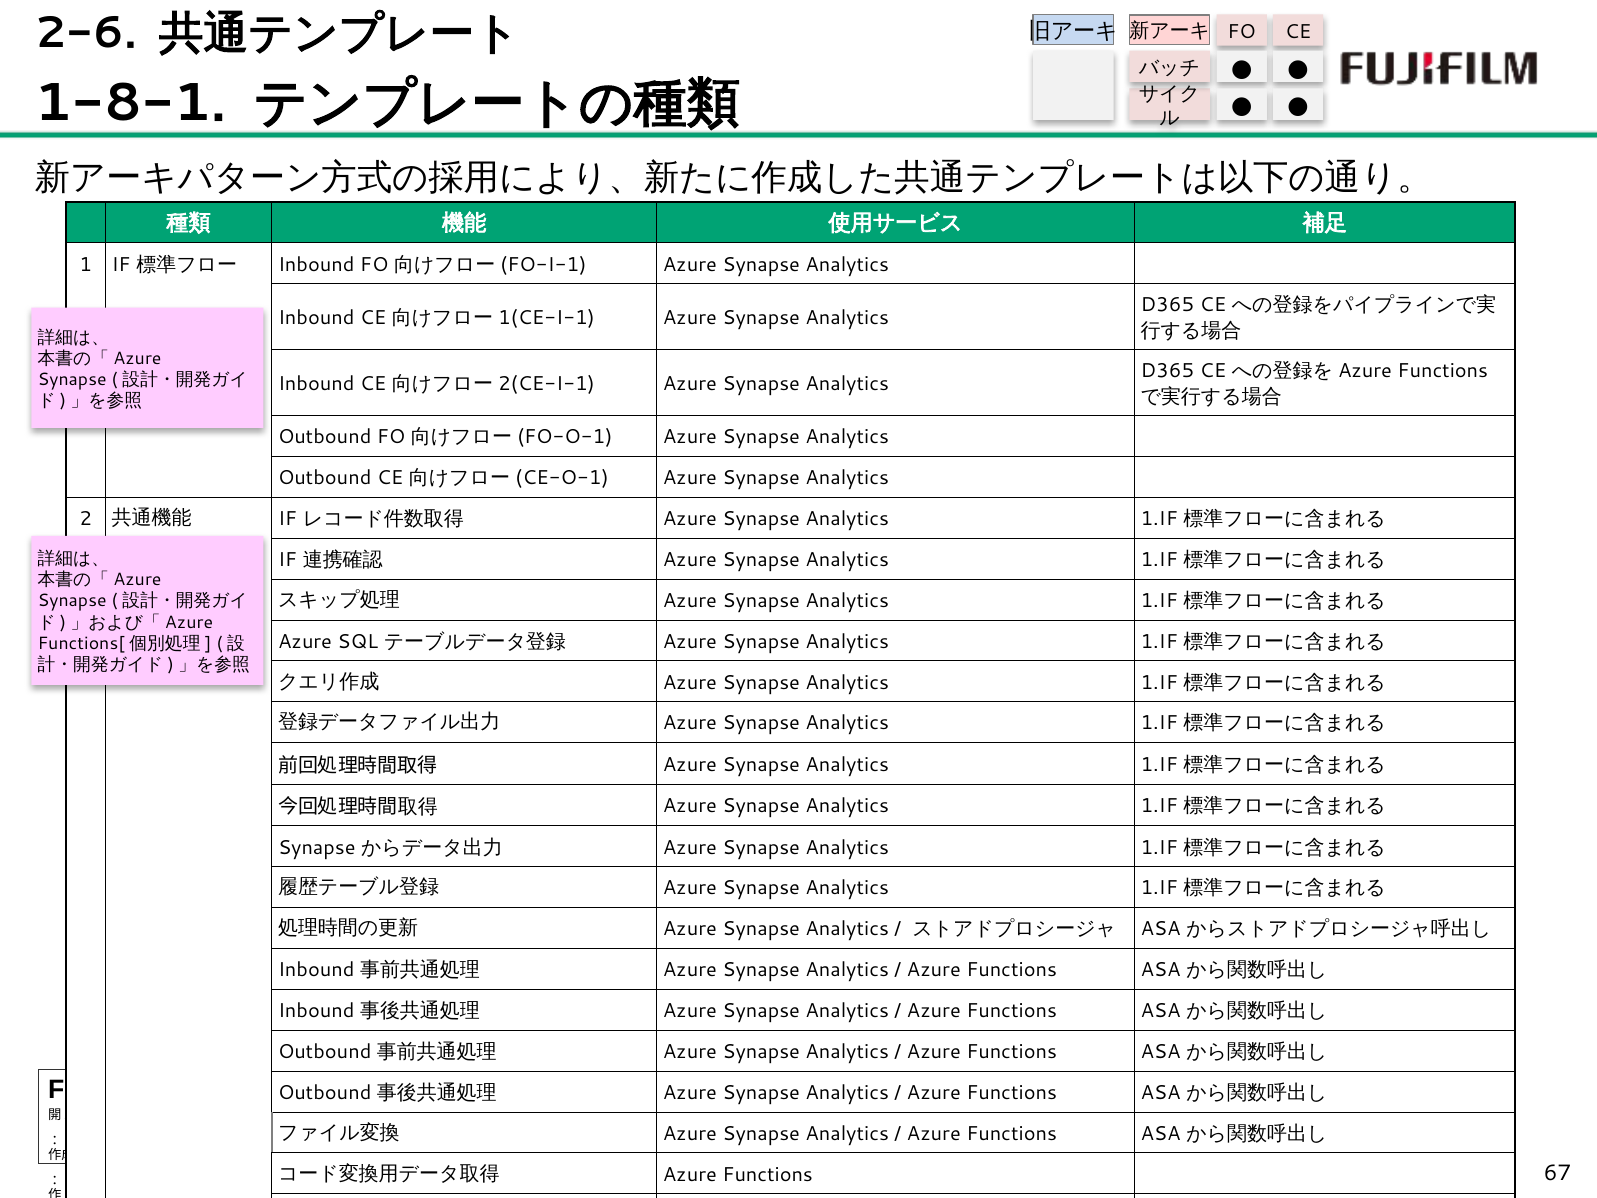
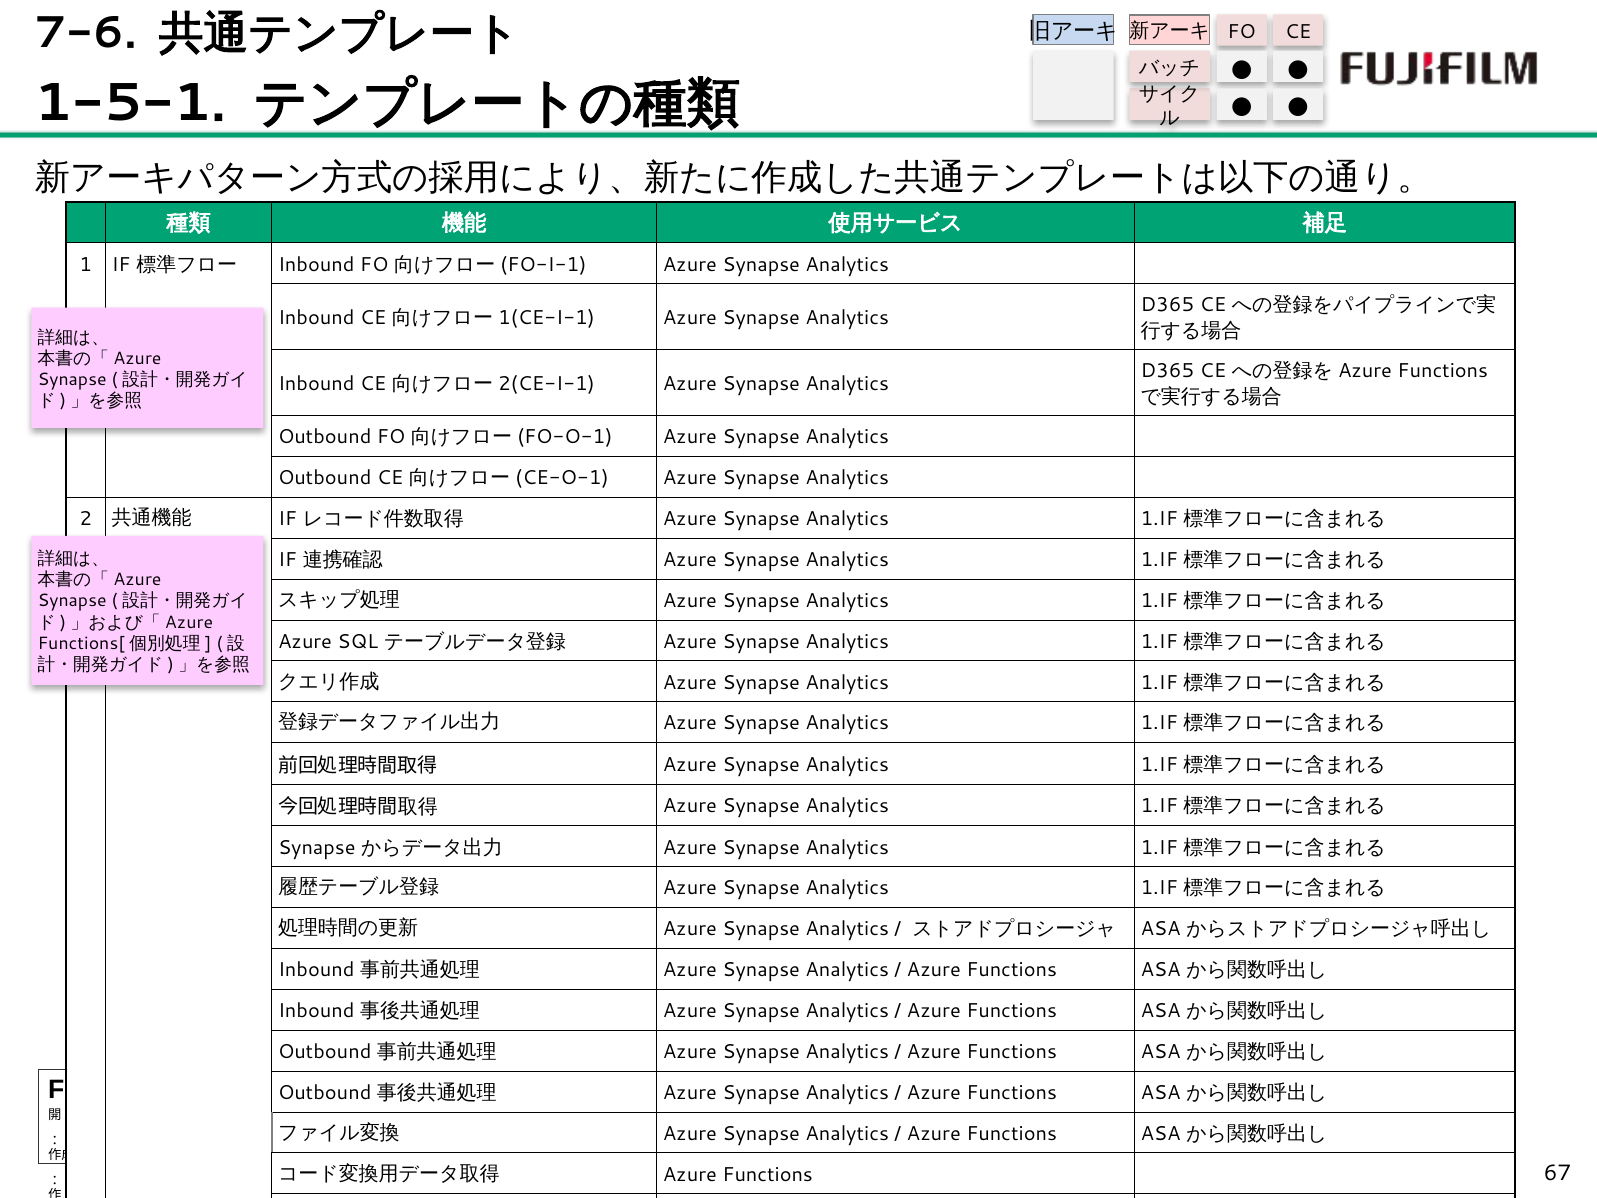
2-6: 2-6 -> 7-6
1-8-1: 1-8-1 -> 1-5-1
